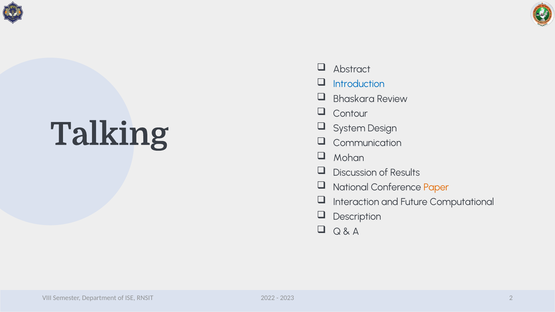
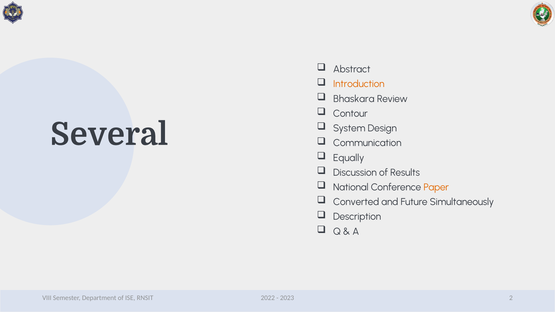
Introduction colour: blue -> orange
Talking: Talking -> Several
Mohan: Mohan -> Equally
Interaction: Interaction -> Converted
Computational: Computational -> Simultaneously
